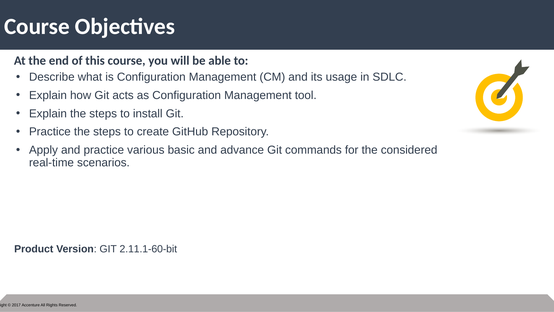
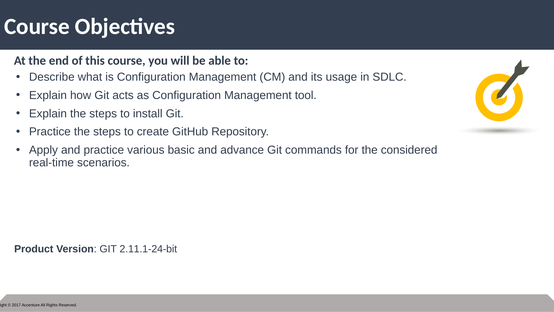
2.11.1-60-bit: 2.11.1-60-bit -> 2.11.1-24-bit
